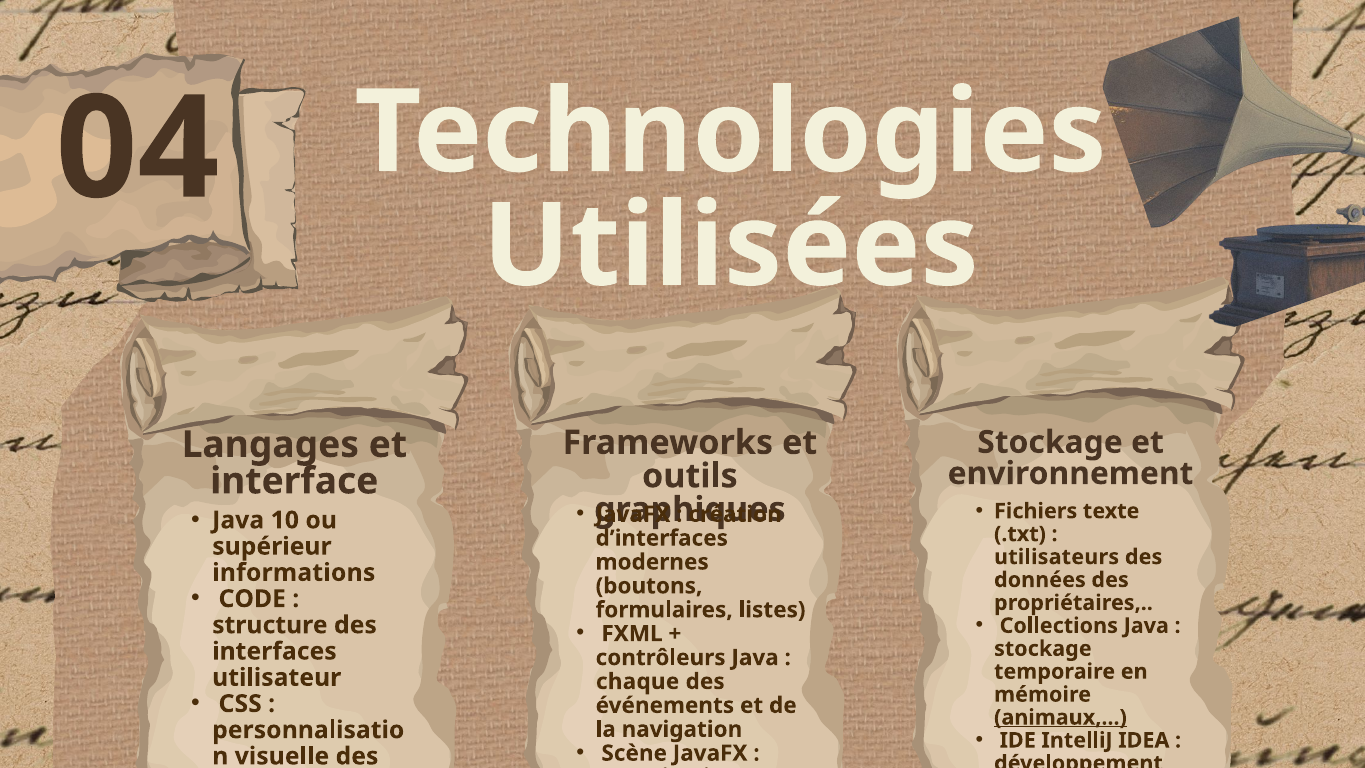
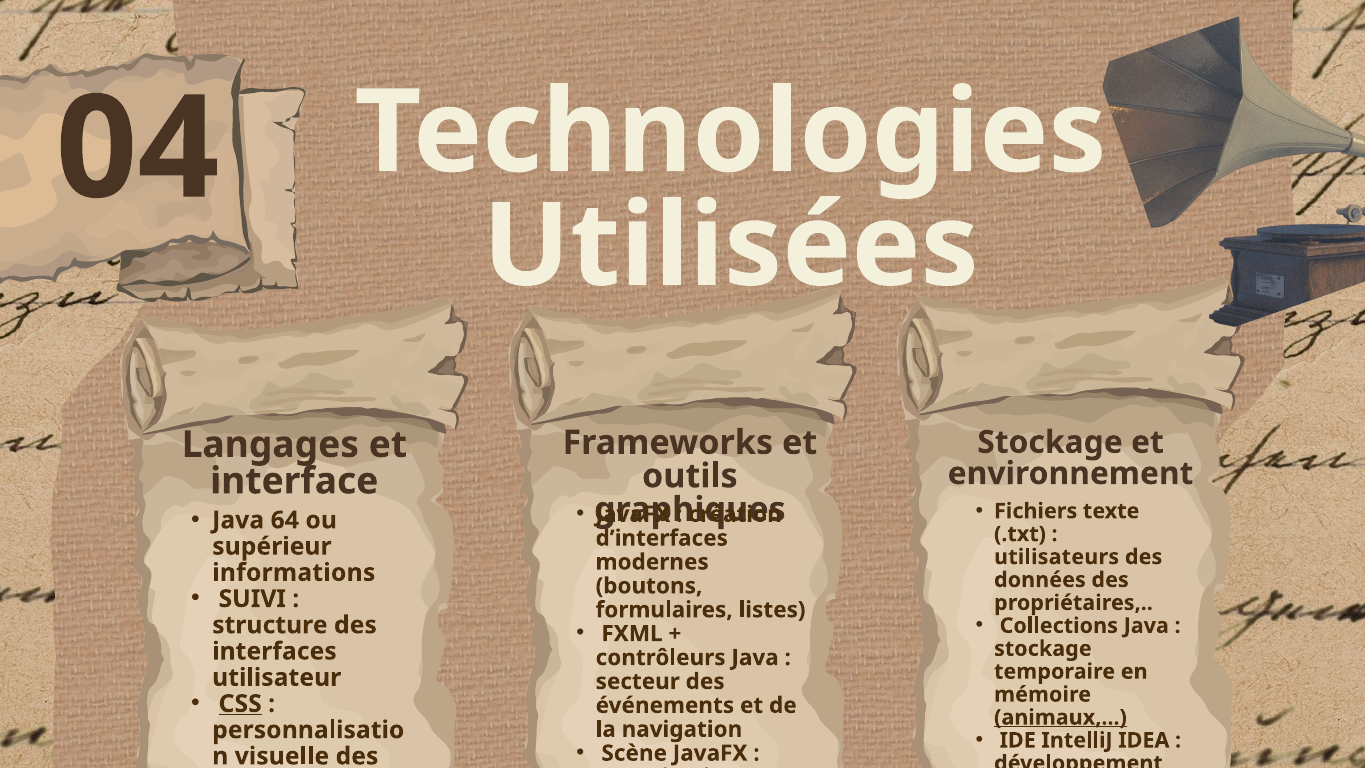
10: 10 -> 64
CODE at (252, 599): CODE -> SUIVI
chaque: chaque -> secteur
CSS underline: none -> present
